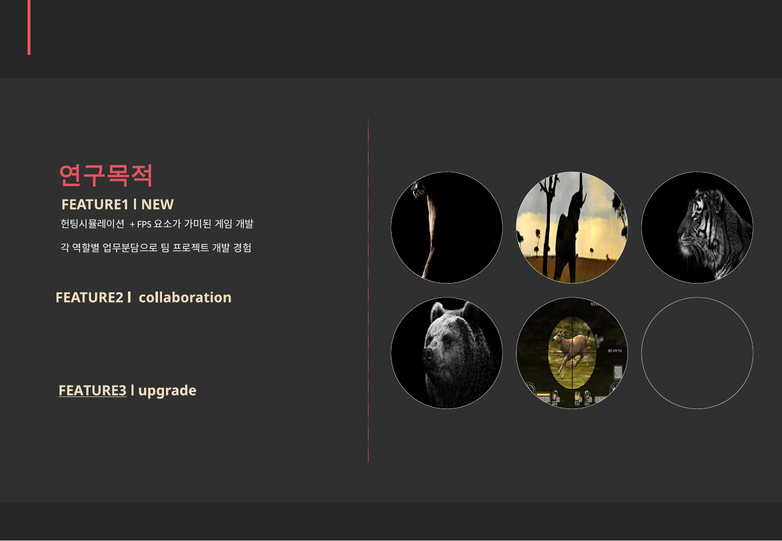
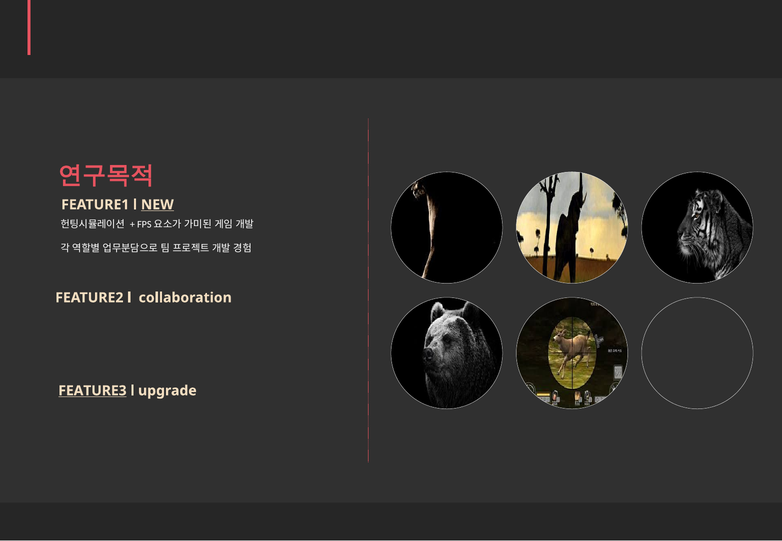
NEW underline: none -> present
